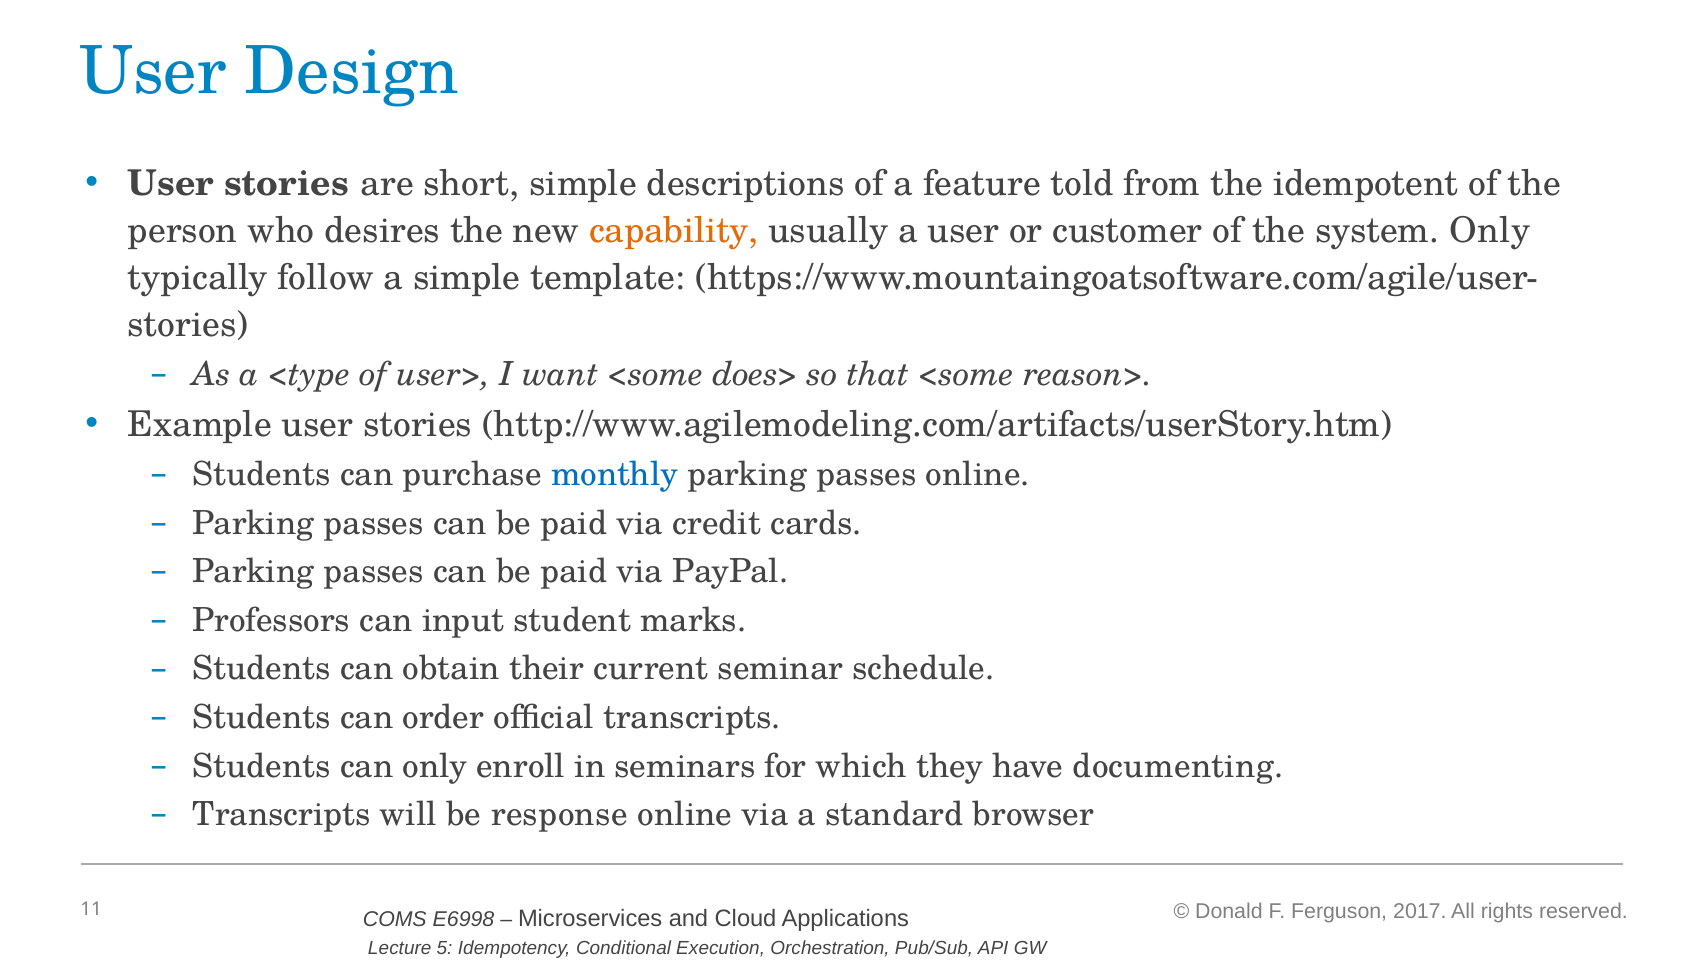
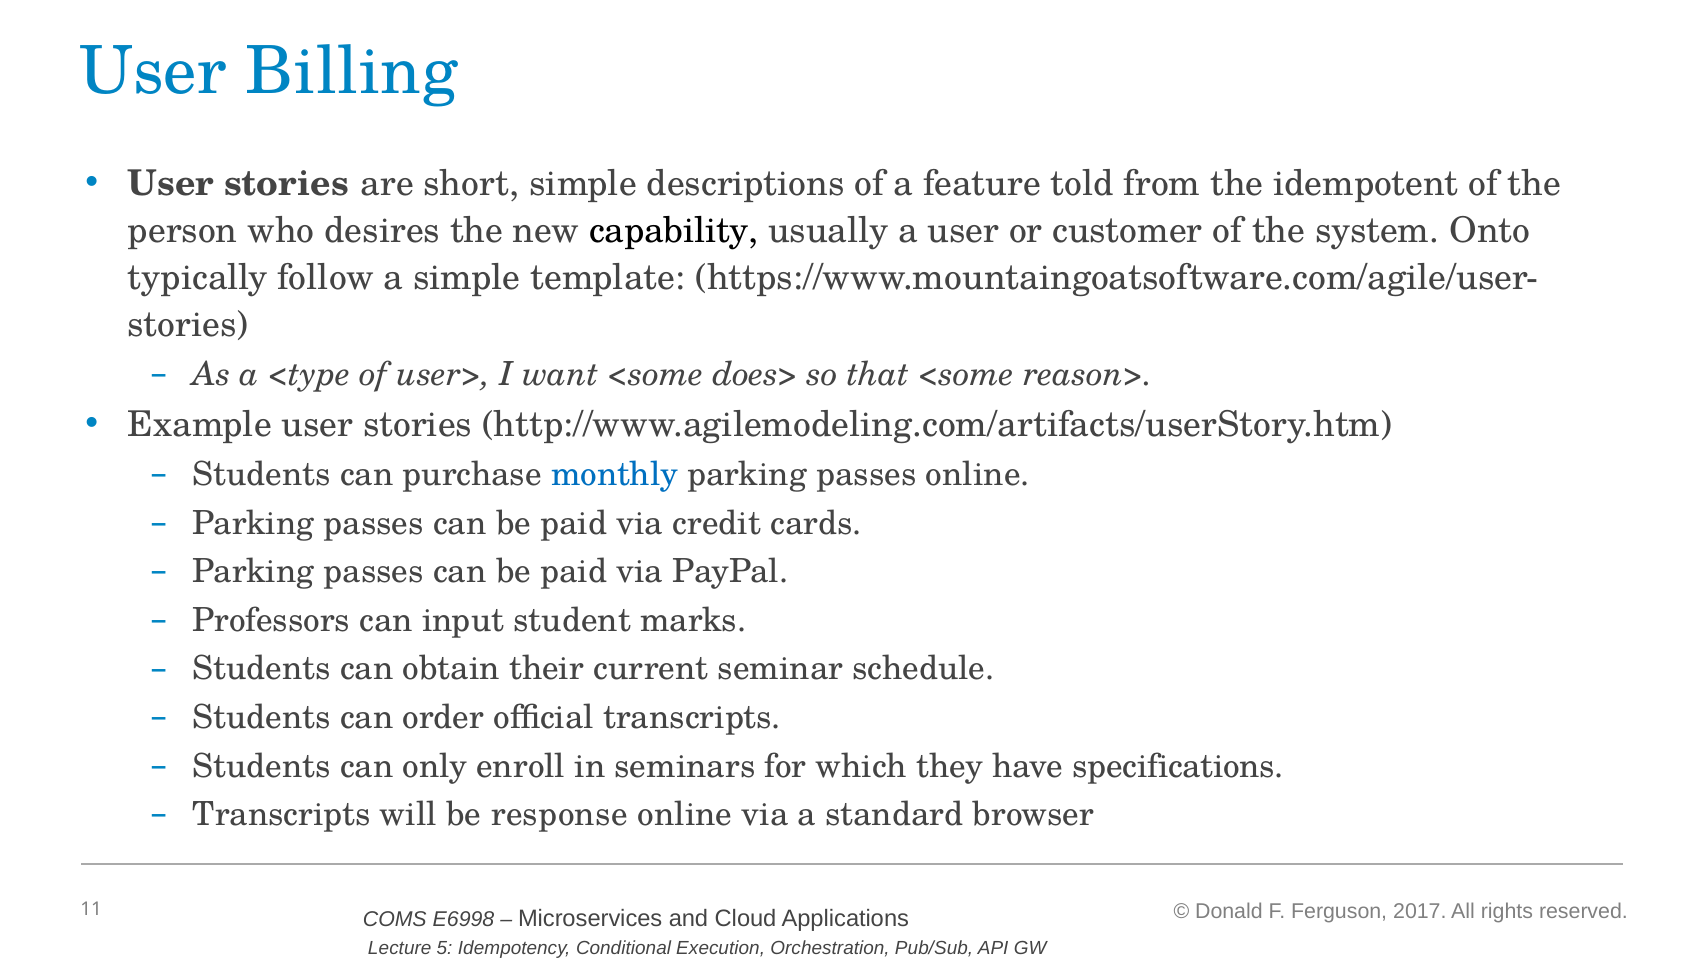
Design: Design -> Billing
capability colour: orange -> black
system Only: Only -> Onto
documenting: documenting -> specifications
